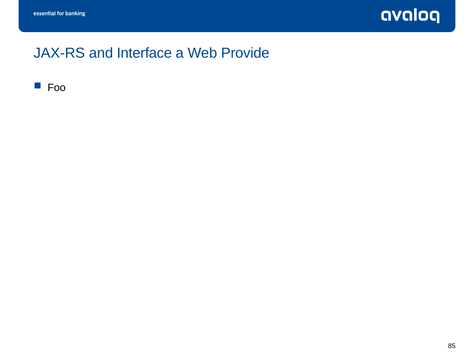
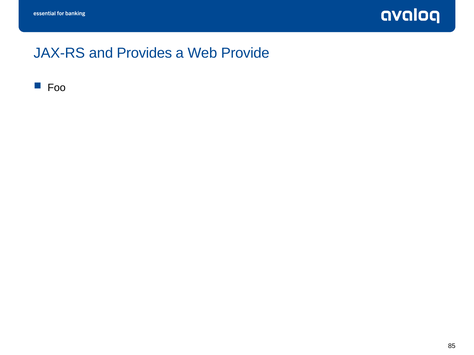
Interface: Interface -> Provides
